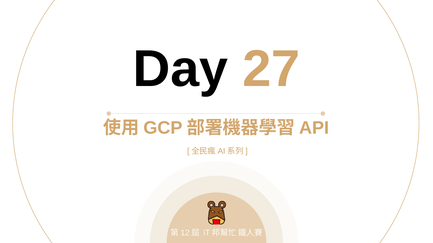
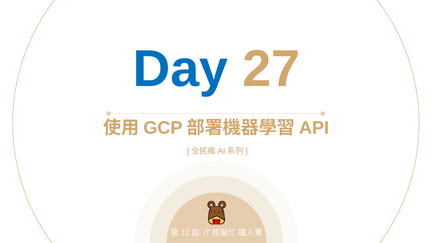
Day colour: black -> blue
